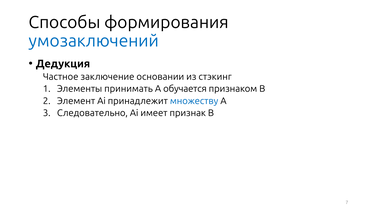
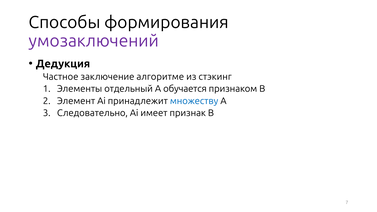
умозаключений colour: blue -> purple
основании: основании -> алгоритме
принимать: принимать -> отдельный
